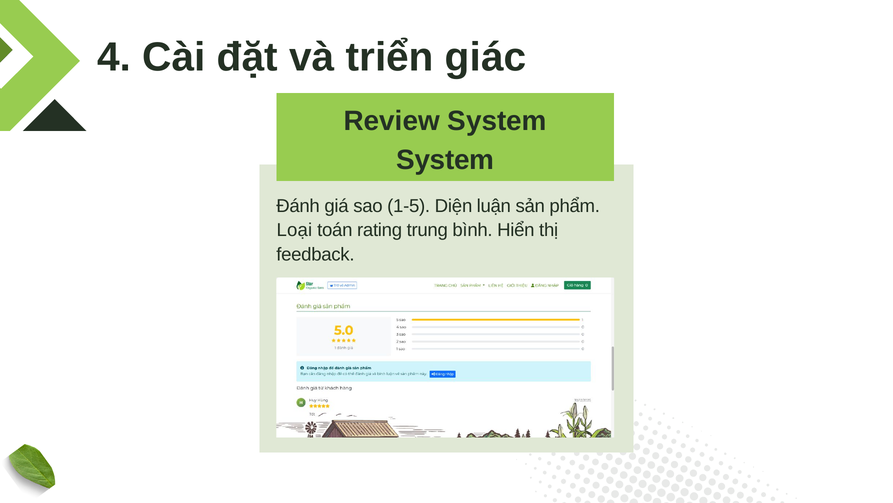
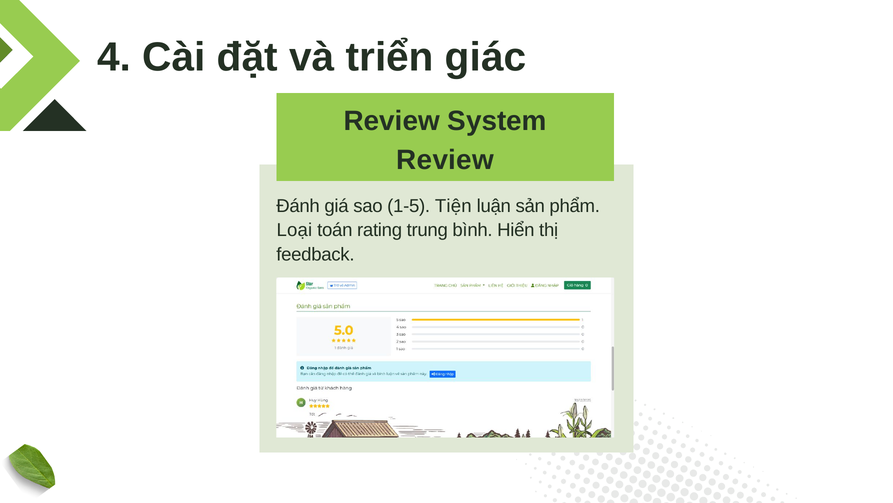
System at (445, 160): System -> Review
Diện: Diện -> Tiện
